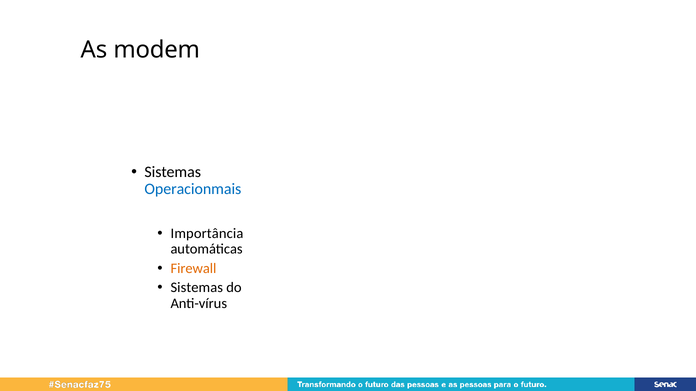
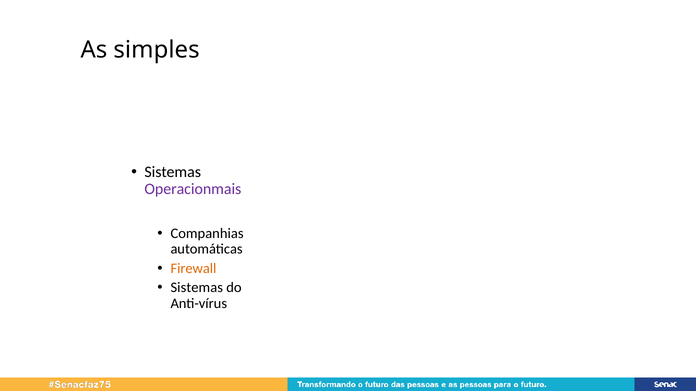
modem: modem -> simples
Operacionmais colour: blue -> purple
Importância: Importância -> Companhias
